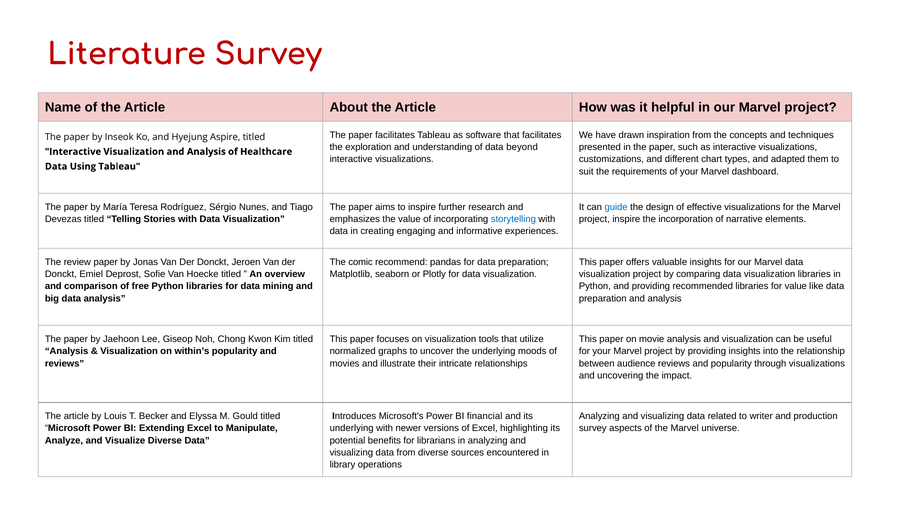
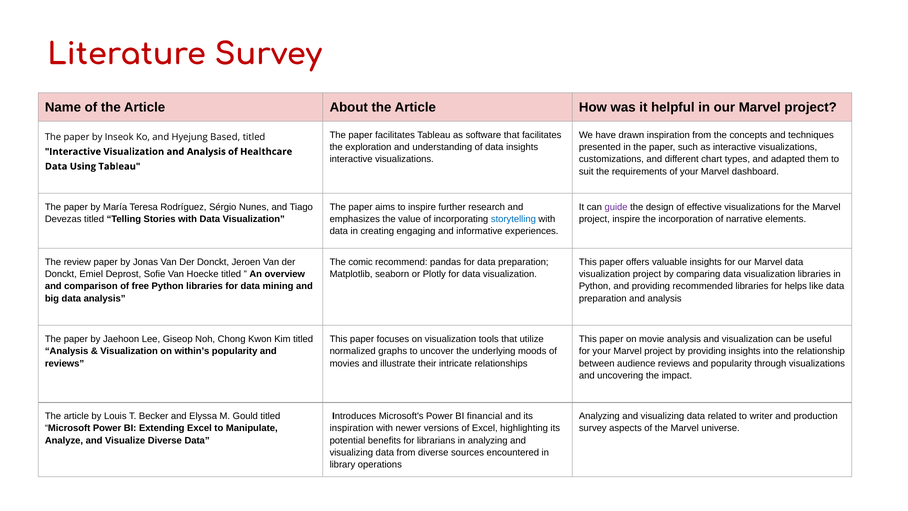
Aspire: Aspire -> Based
data beyond: beyond -> insights
guide colour: blue -> purple
for value: value -> helps
underlying at (352, 428): underlying -> inspiration
